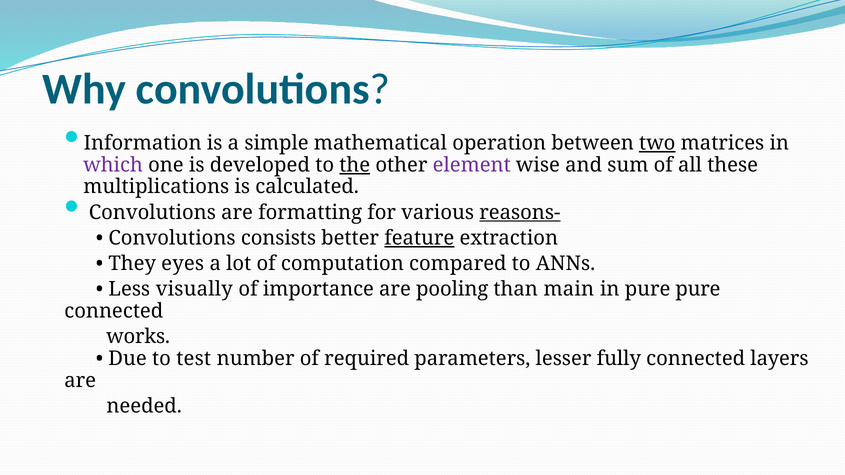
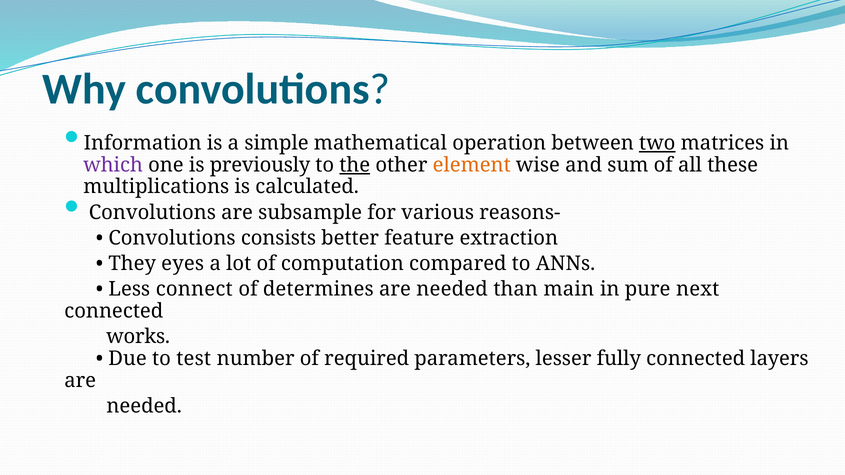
developed: developed -> previously
element colour: purple -> orange
formatting: formatting -> subsample
reasons- underline: present -> none
feature underline: present -> none
visually: visually -> connect
importance: importance -> determines
pooling at (452, 290): pooling -> needed
pure pure: pure -> next
